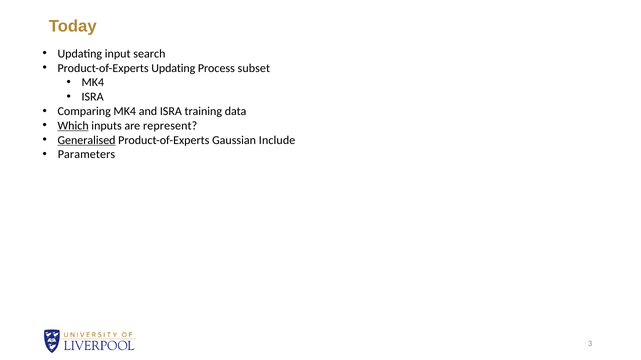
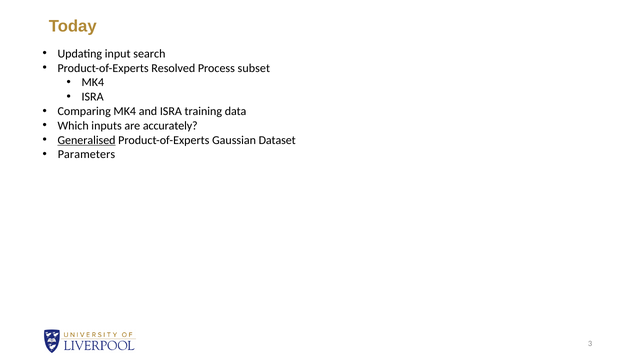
Product-of-Experts Updating: Updating -> Resolved
Which underline: present -> none
represent: represent -> accurately
Include: Include -> Dataset
